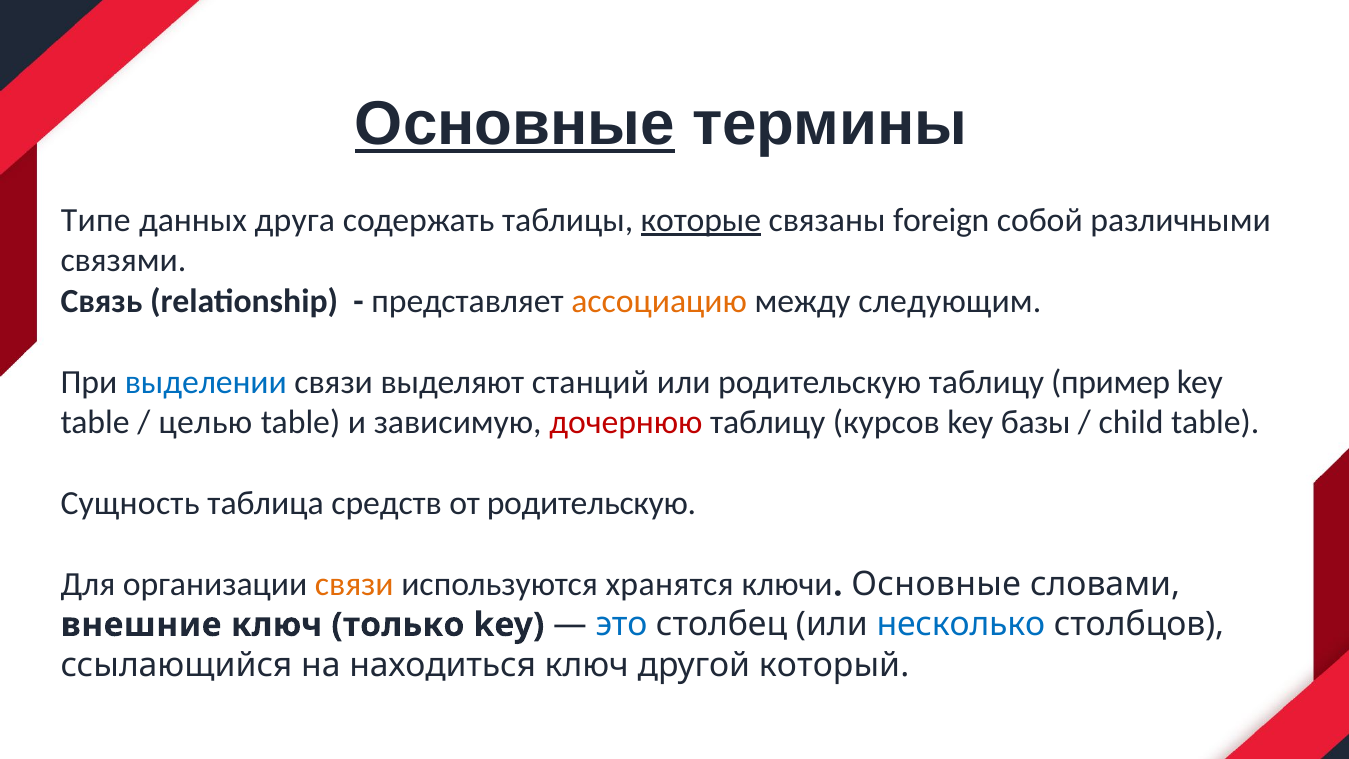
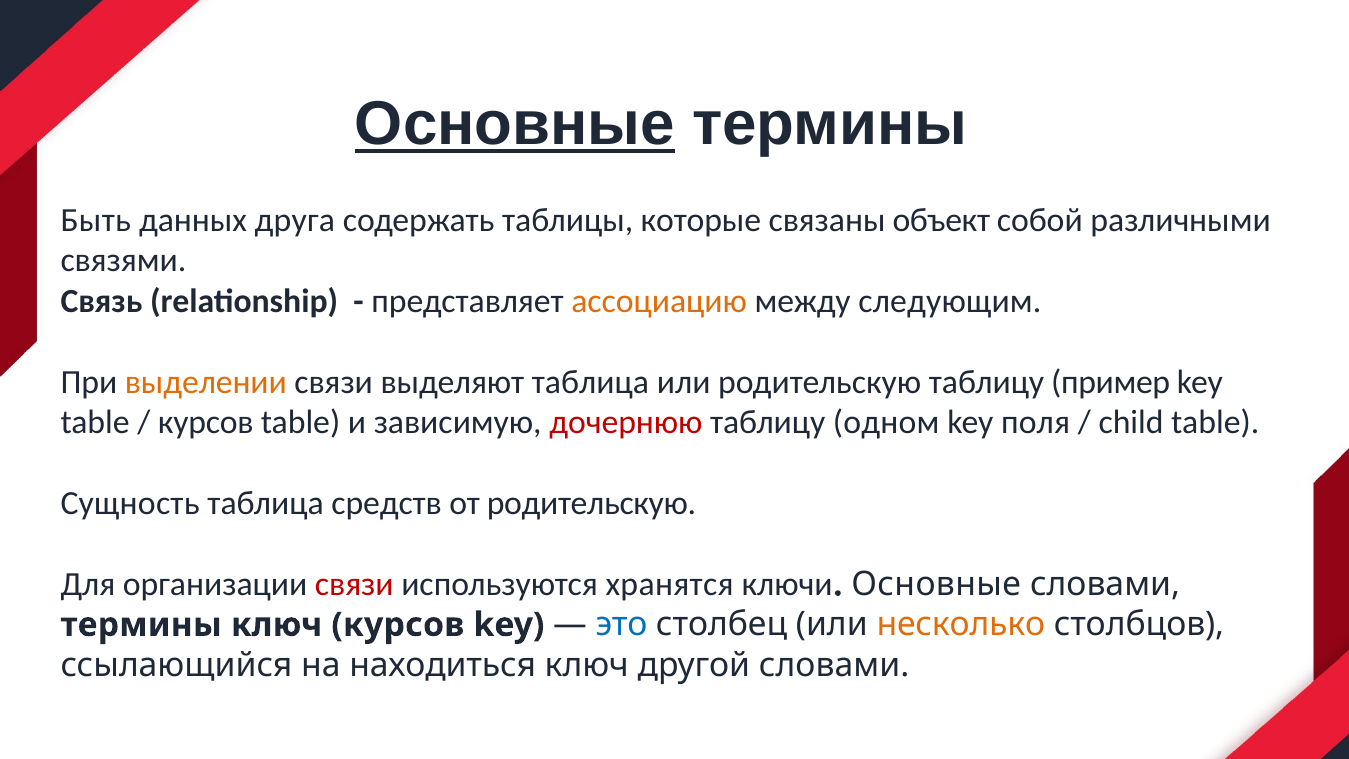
Типе: Типе -> Быть
которые underline: present -> none
foreign: foreign -> объект
выделении colour: blue -> orange
выделяют станций: станций -> таблица
целью at (205, 422): целью -> курсов
курсов: курсов -> одном
базы: базы -> поля
связи at (354, 584) colour: orange -> red
внешние at (141, 625): внешние -> термины
ключ только: только -> курсов
несколько colour: blue -> orange
другой который: который -> словами
